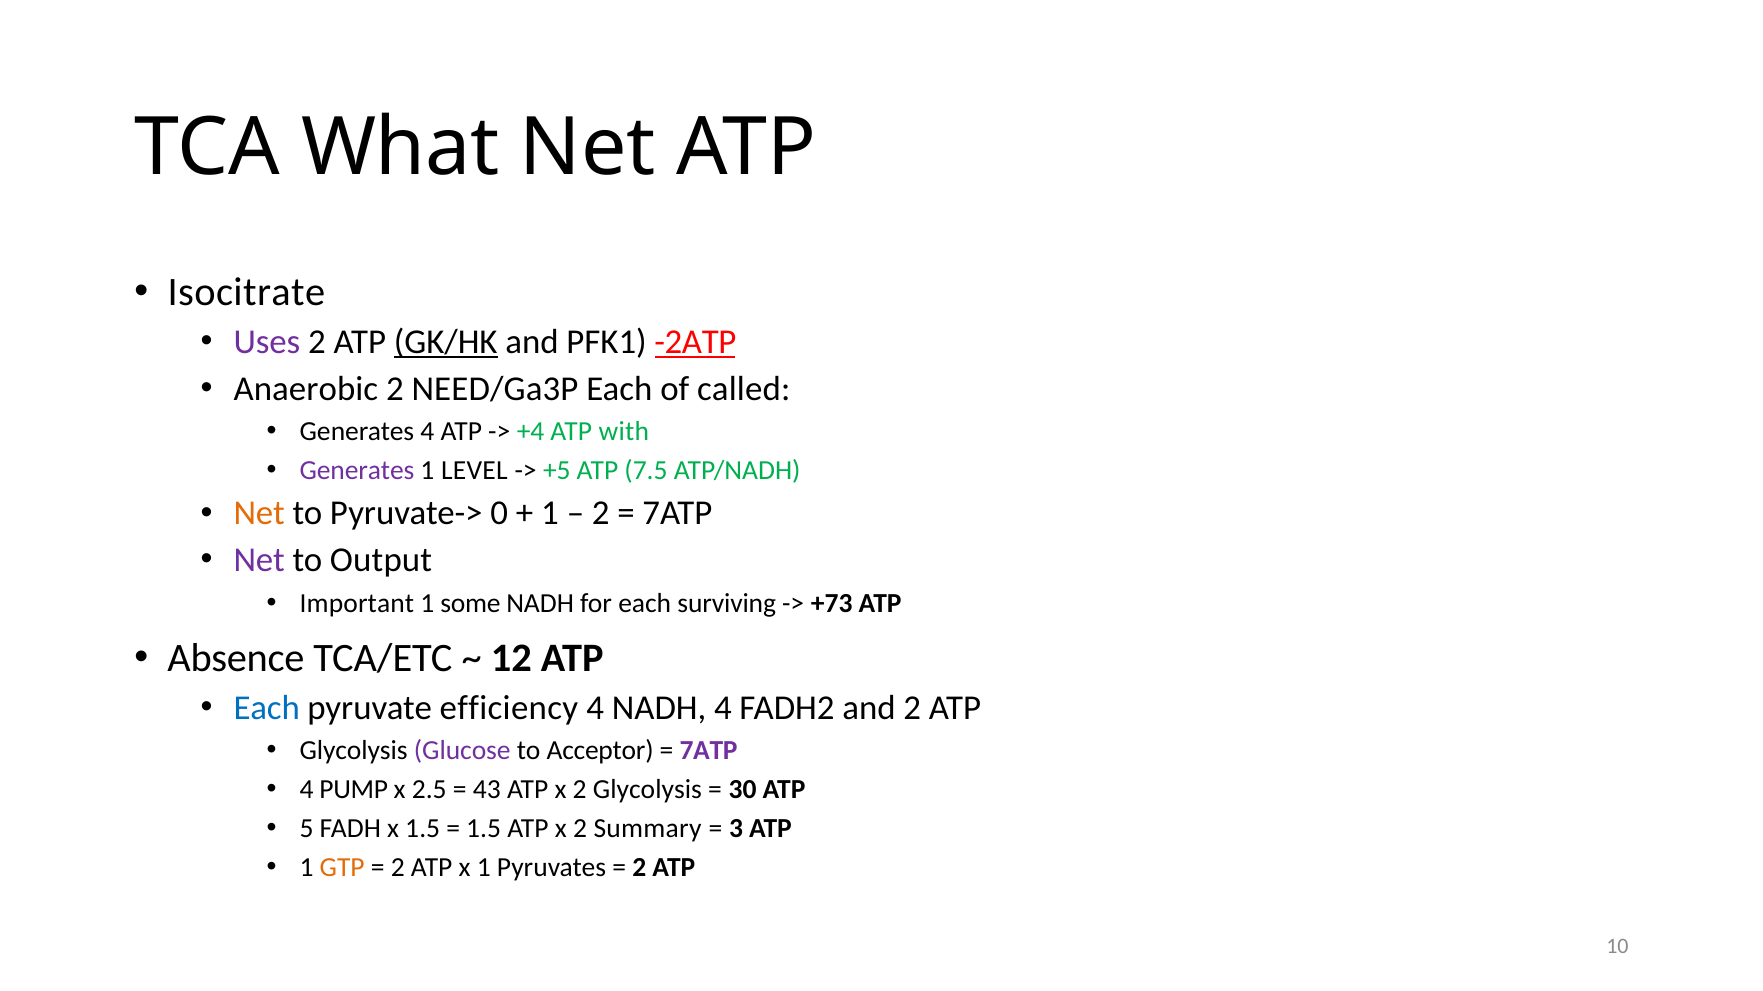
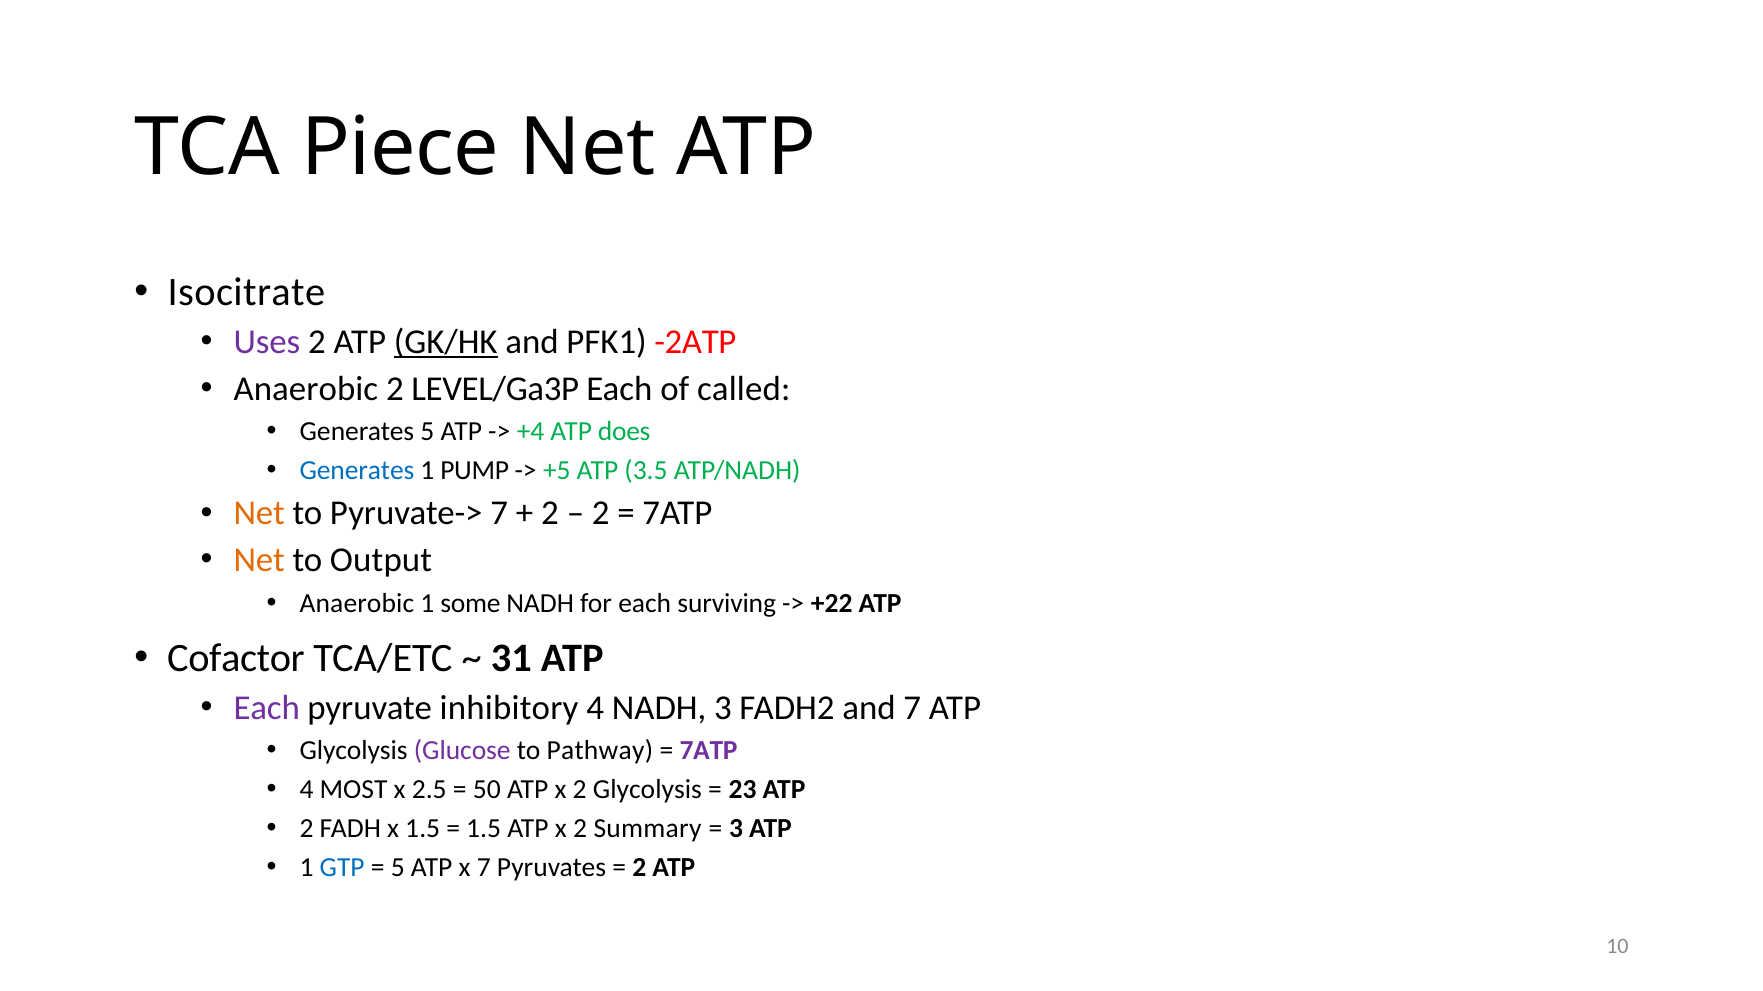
What: What -> Piece
-2ATP underline: present -> none
NEED/Ga3P: NEED/Ga3P -> LEVEL/Ga3P
Generates 4: 4 -> 5
with: with -> does
Generates at (357, 471) colour: purple -> blue
LEVEL: LEVEL -> PUMP
7.5: 7.5 -> 3.5
Pyruvate-> 0: 0 -> 7
1 at (550, 514): 1 -> 2
Net at (259, 560) colour: purple -> orange
Important at (357, 603): Important -> Anaerobic
+73: +73 -> +22
Absence: Absence -> Cofactor
12: 12 -> 31
Each at (267, 708) colour: blue -> purple
efficiency: efficiency -> inhibitory
NADH 4: 4 -> 3
and 2: 2 -> 7
Acceptor: Acceptor -> Pathway
PUMP: PUMP -> MOST
43: 43 -> 50
30: 30 -> 23
5 at (307, 829): 5 -> 2
GTP colour: orange -> blue
2 at (398, 868): 2 -> 5
x 1: 1 -> 7
